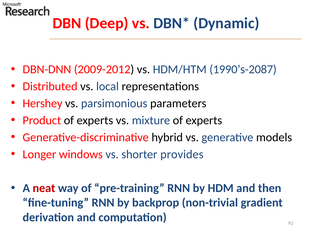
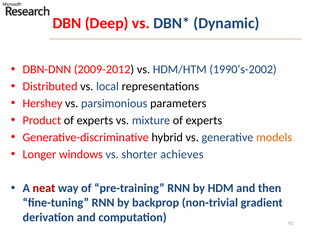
1990’s-2087: 1990’s-2087 -> 1990’s-2002
models colour: black -> orange
provides: provides -> achieves
